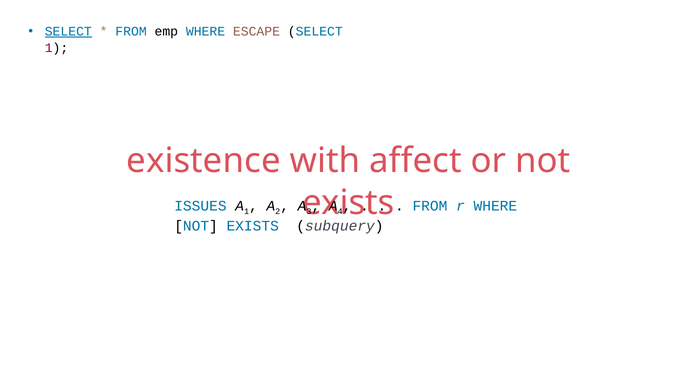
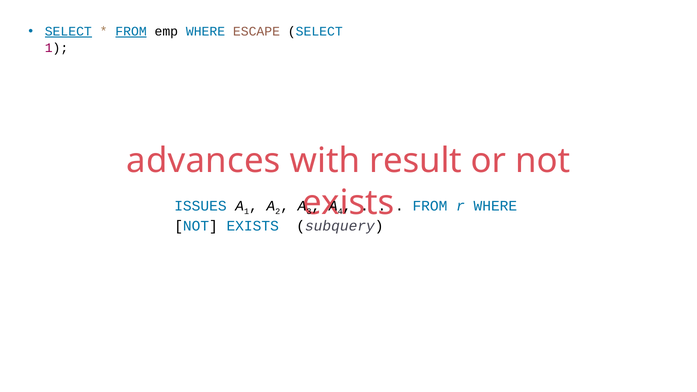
FROM at (131, 31) underline: none -> present
existence: existence -> advances
affect: affect -> result
